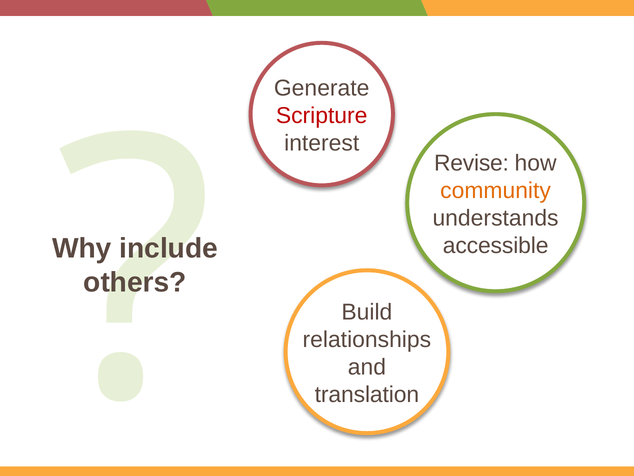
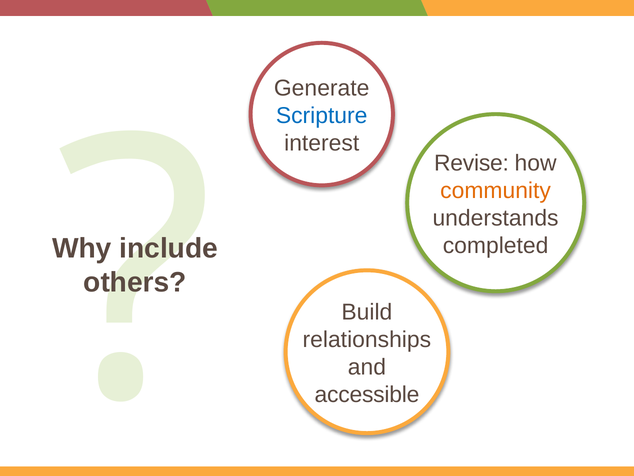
Scripture colour: red -> blue
accessible: accessible -> completed
translation: translation -> accessible
